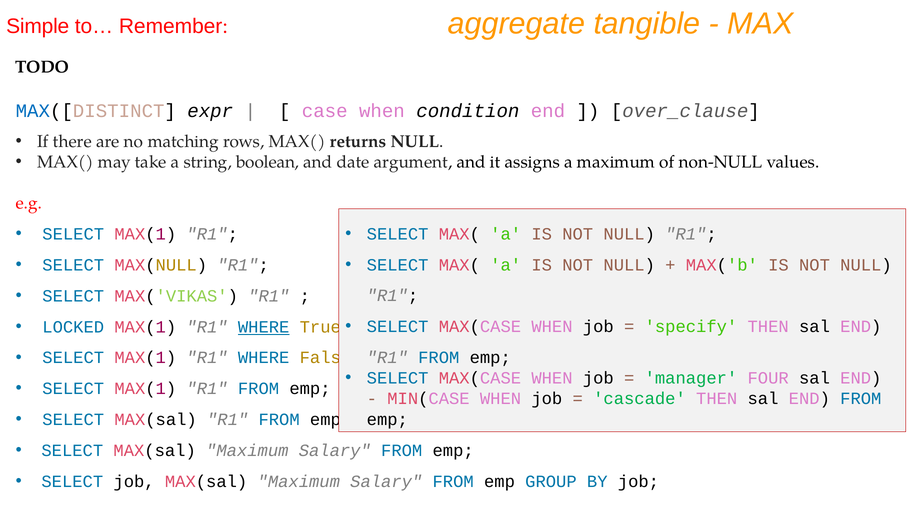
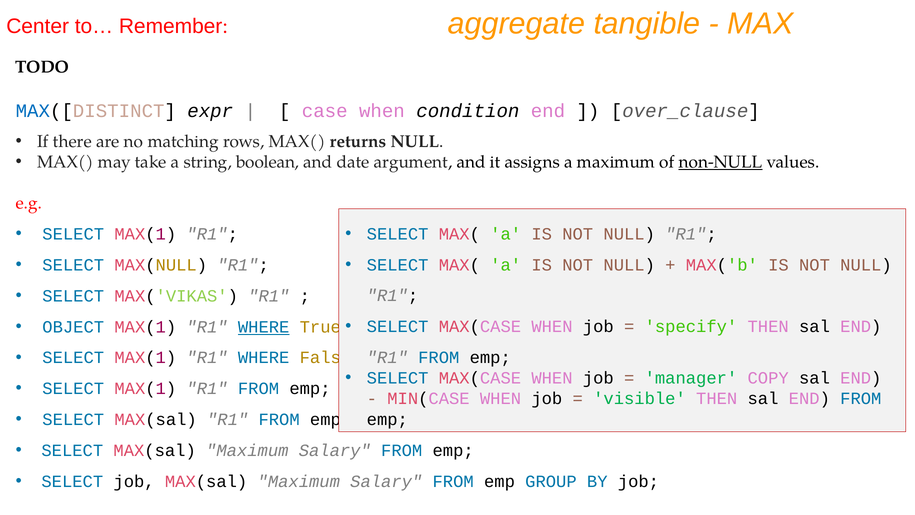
Simple: Simple -> Center
non-NULL underline: none -> present
LOCKED: LOCKED -> OBJECT
FOUR: FOUR -> COPY
cascade: cascade -> visible
